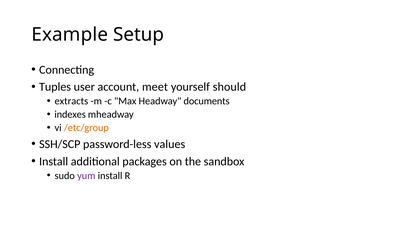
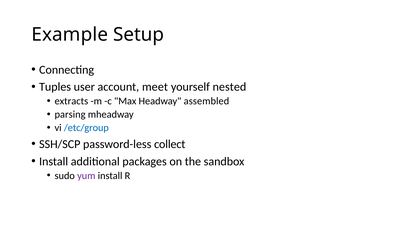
should: should -> nested
documents: documents -> assembled
indexes: indexes -> parsing
/etc/group colour: orange -> blue
values: values -> collect
